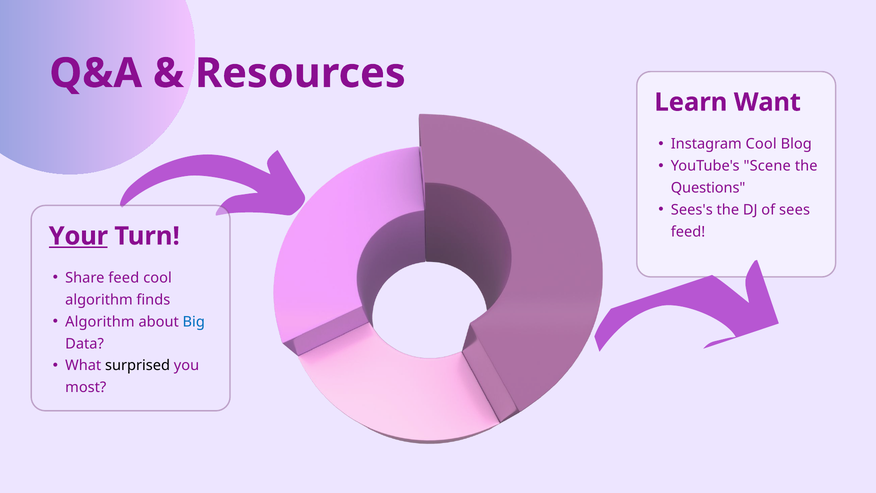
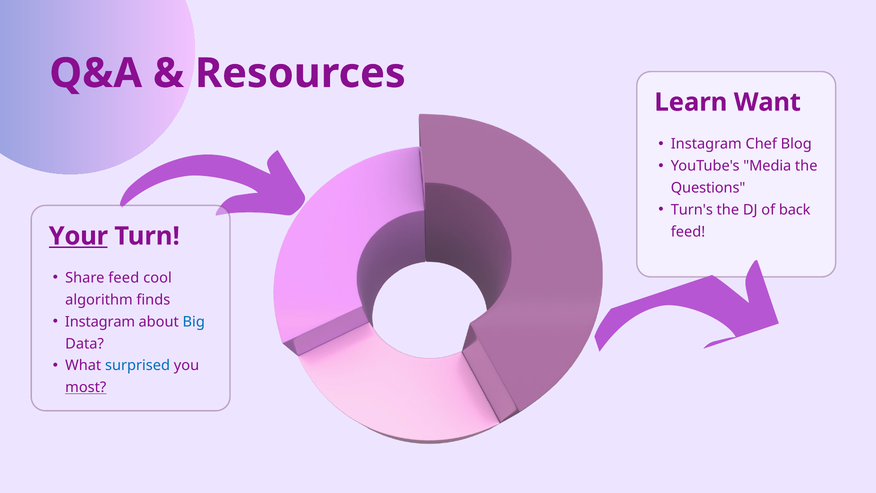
Instagram Cool: Cool -> Chef
Scene: Scene -> Media
Sees's: Sees's -> Turn's
sees: sees -> back
Algorithm at (100, 322): Algorithm -> Instagram
surprised colour: black -> blue
most underline: none -> present
